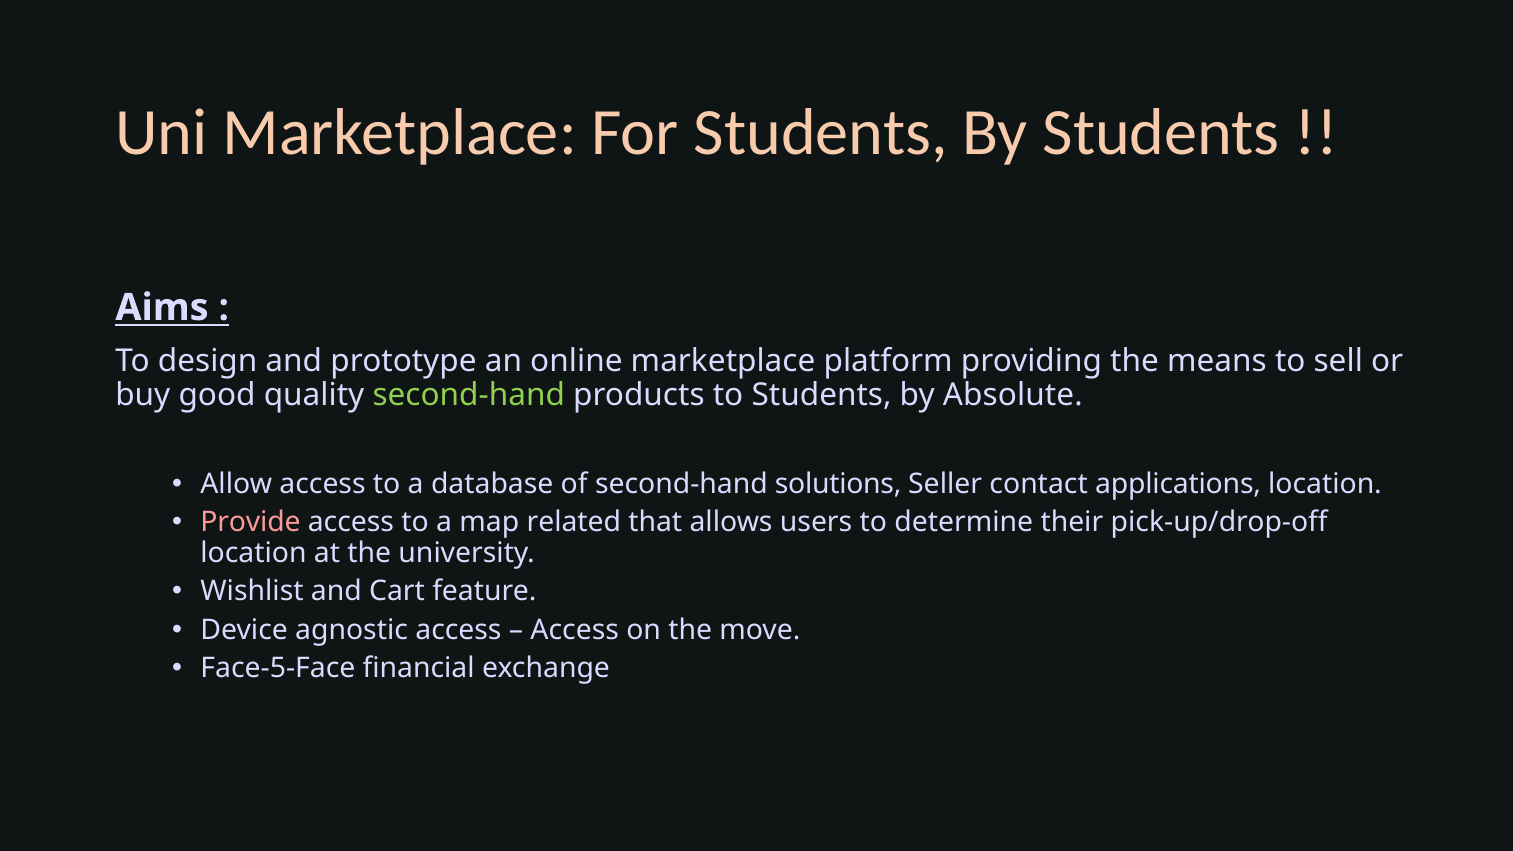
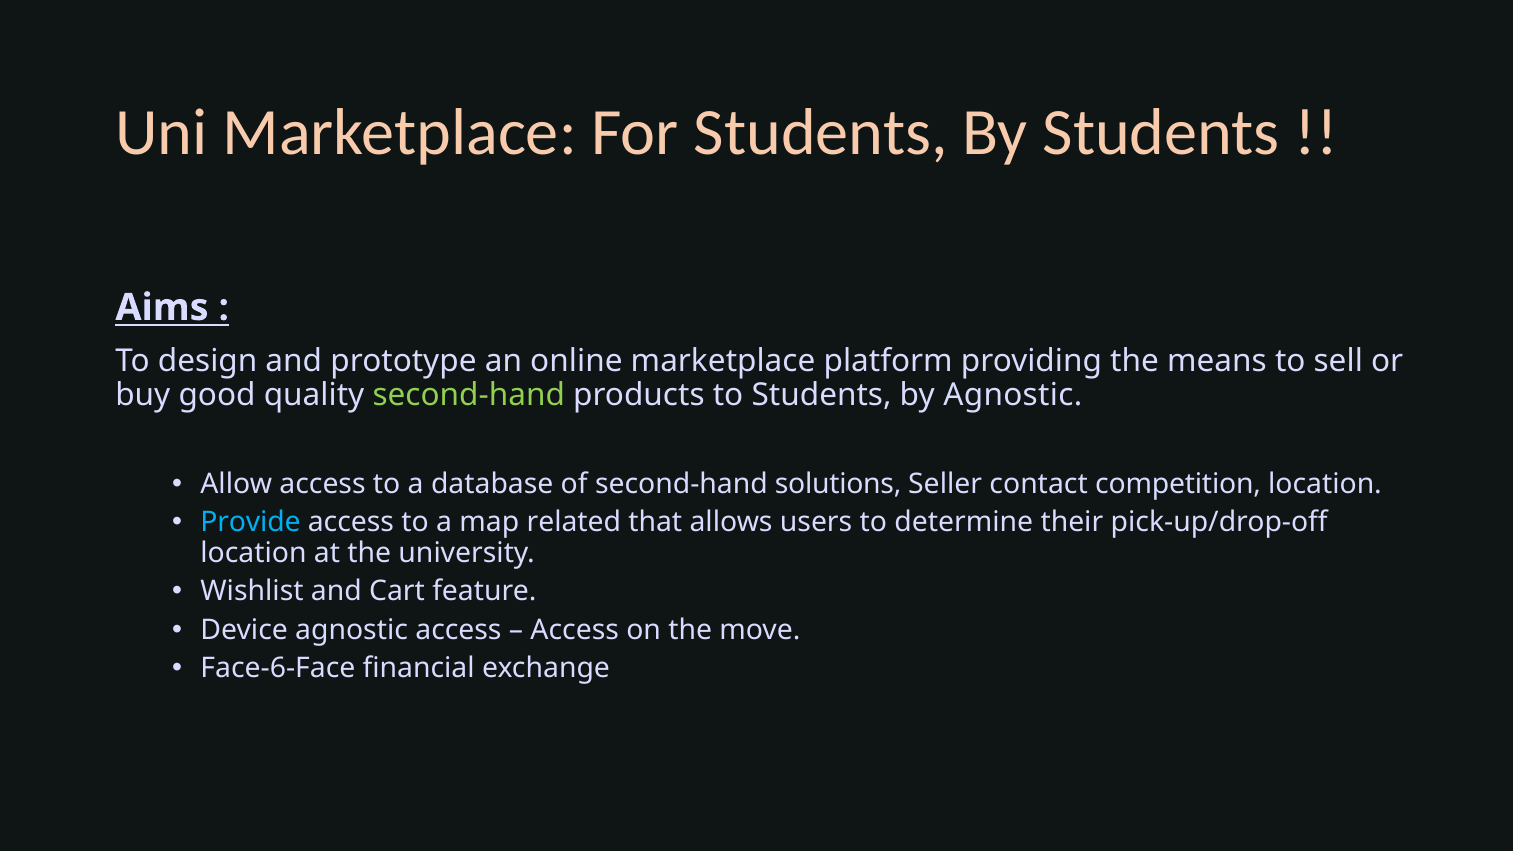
by Absolute: Absolute -> Agnostic
applications: applications -> competition
Provide colour: pink -> light blue
Face-5-Face: Face-5-Face -> Face-6-Face
